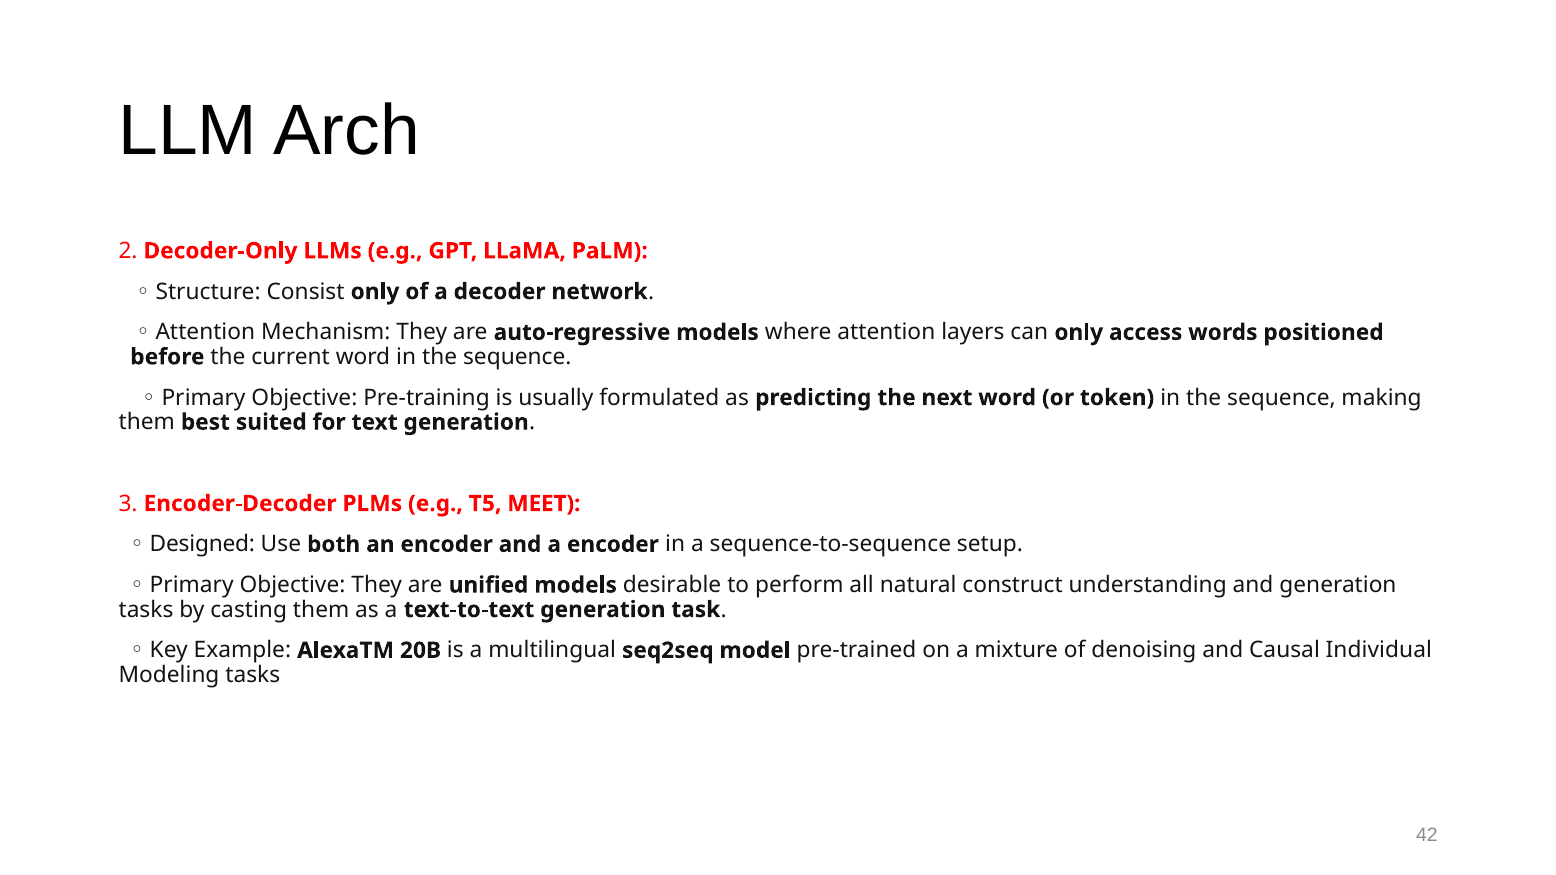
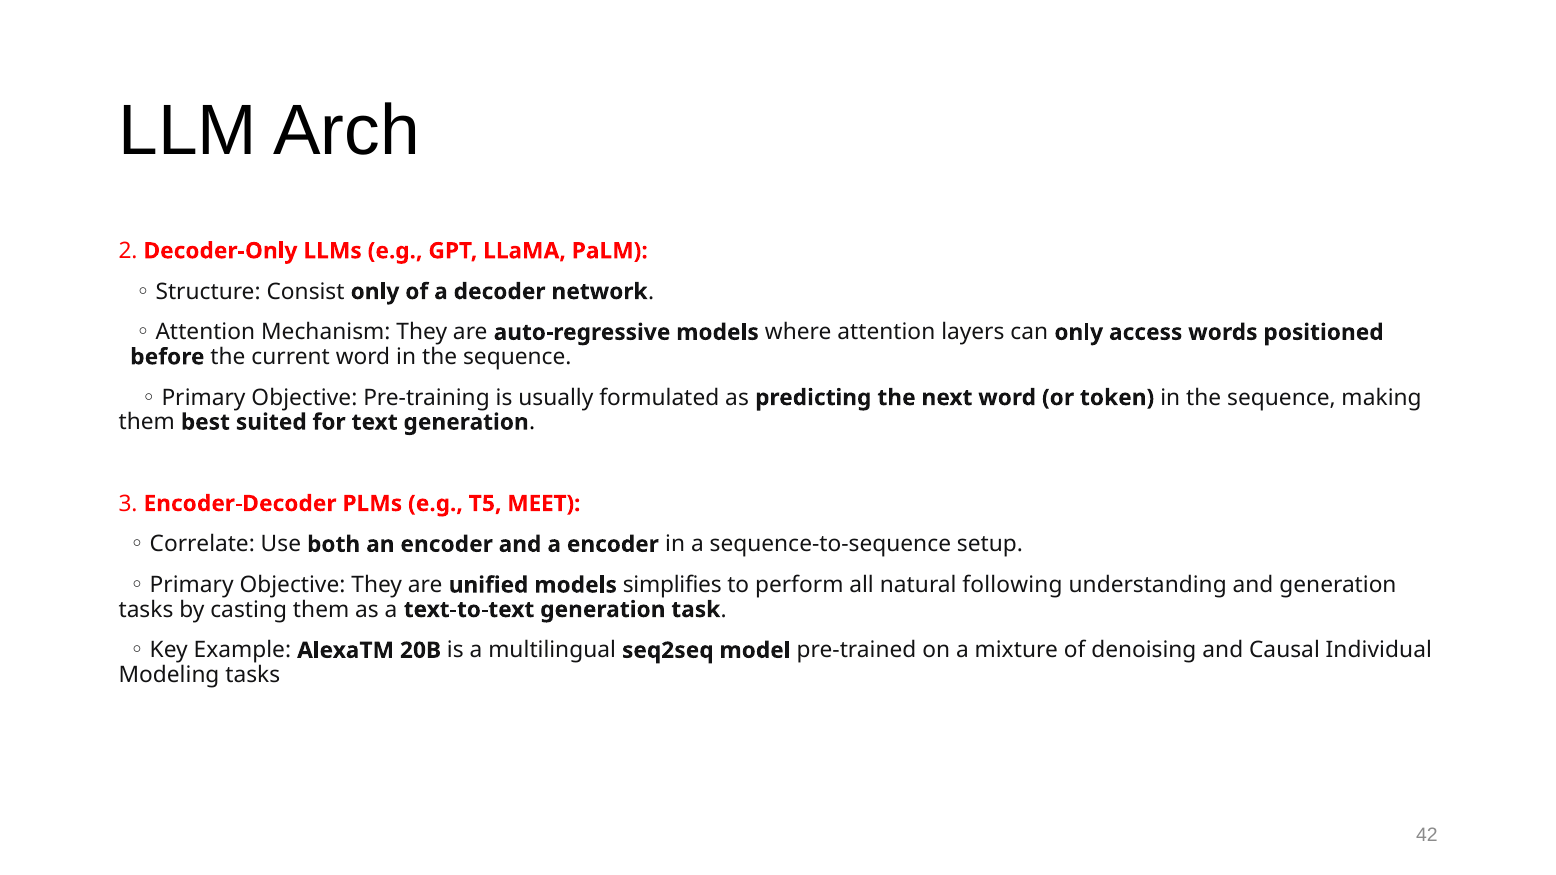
Designed: Designed -> Correlate
desirable: desirable -> simplifies
construct: construct -> following
